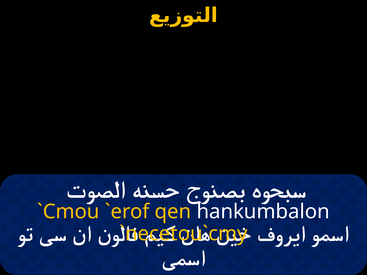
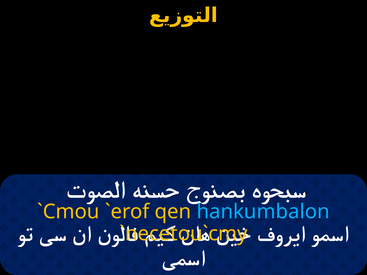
hankumbalon colour: white -> light blue
